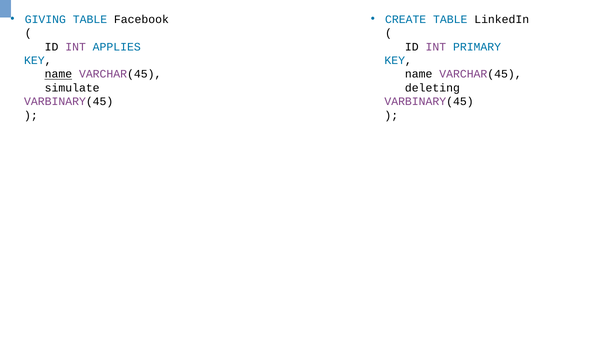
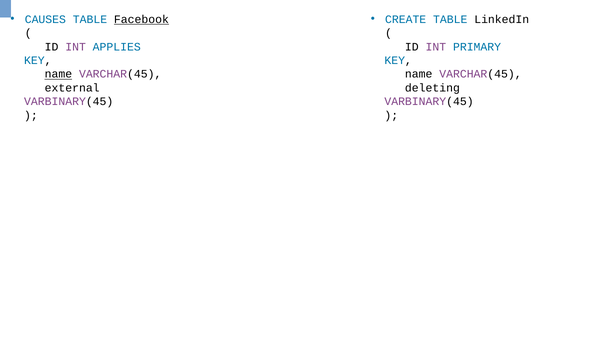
GIVING: GIVING -> CAUSES
Facebook underline: none -> present
simulate: simulate -> external
